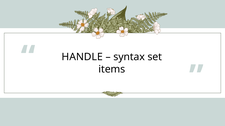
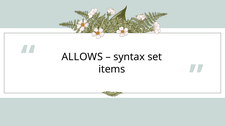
HANDLE: HANDLE -> ALLOWS
